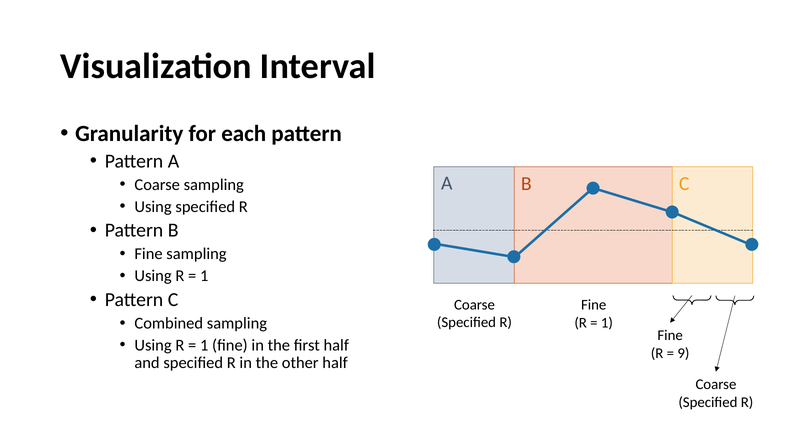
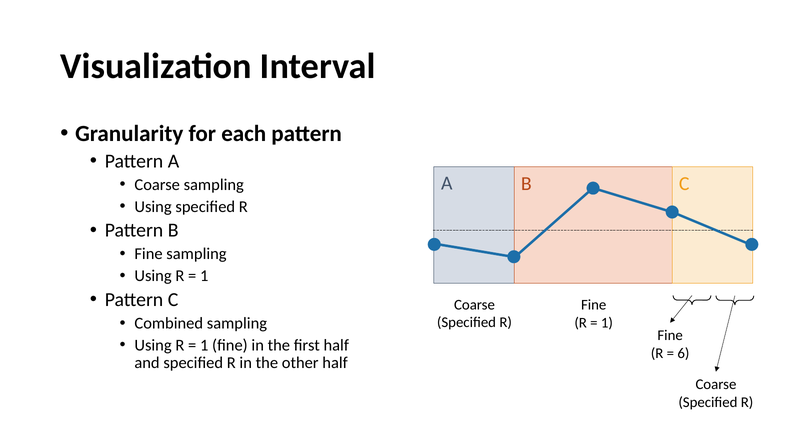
9: 9 -> 6
